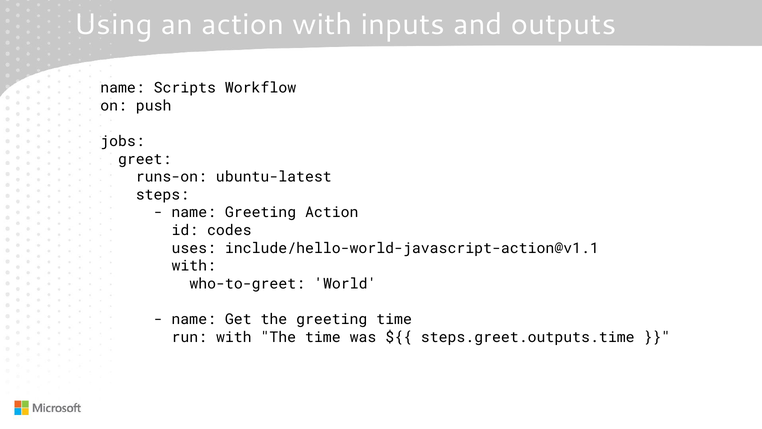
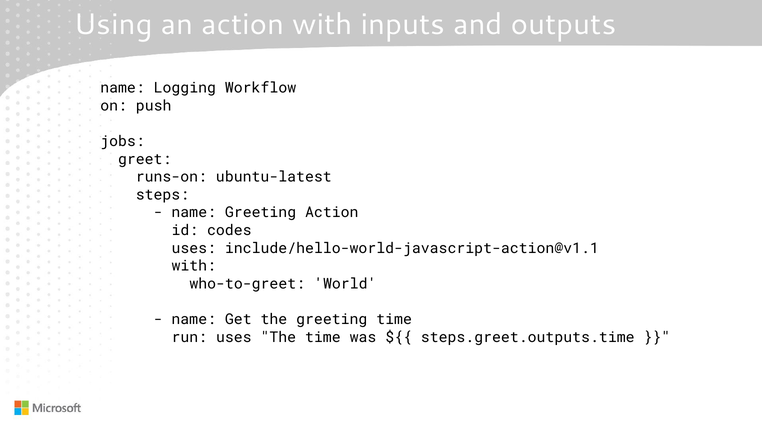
Scripts: Scripts -> Logging
run with: with -> uses
